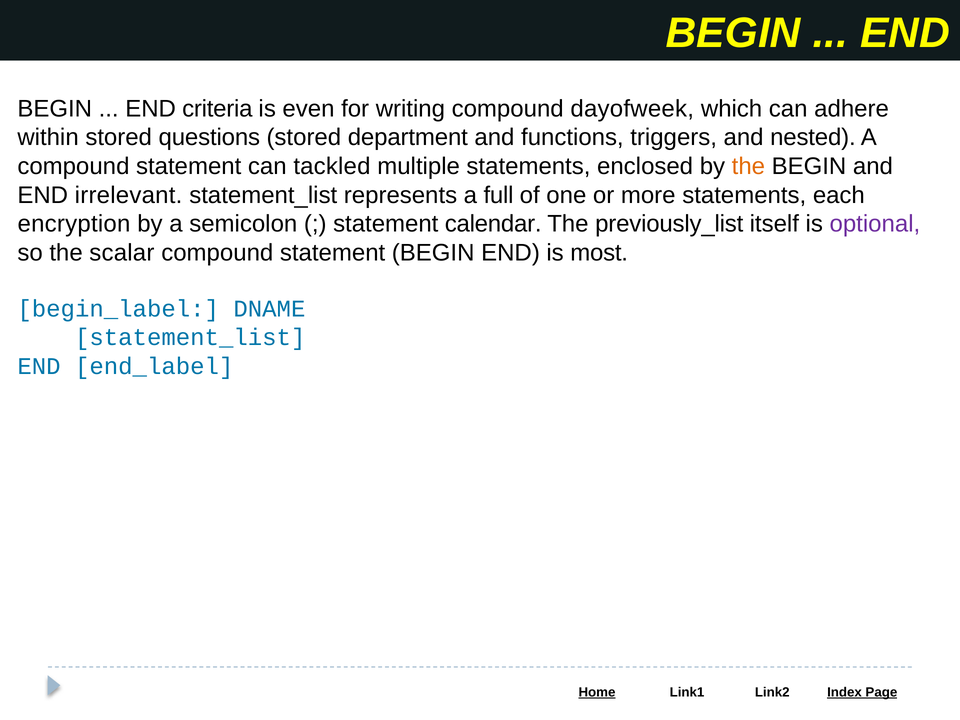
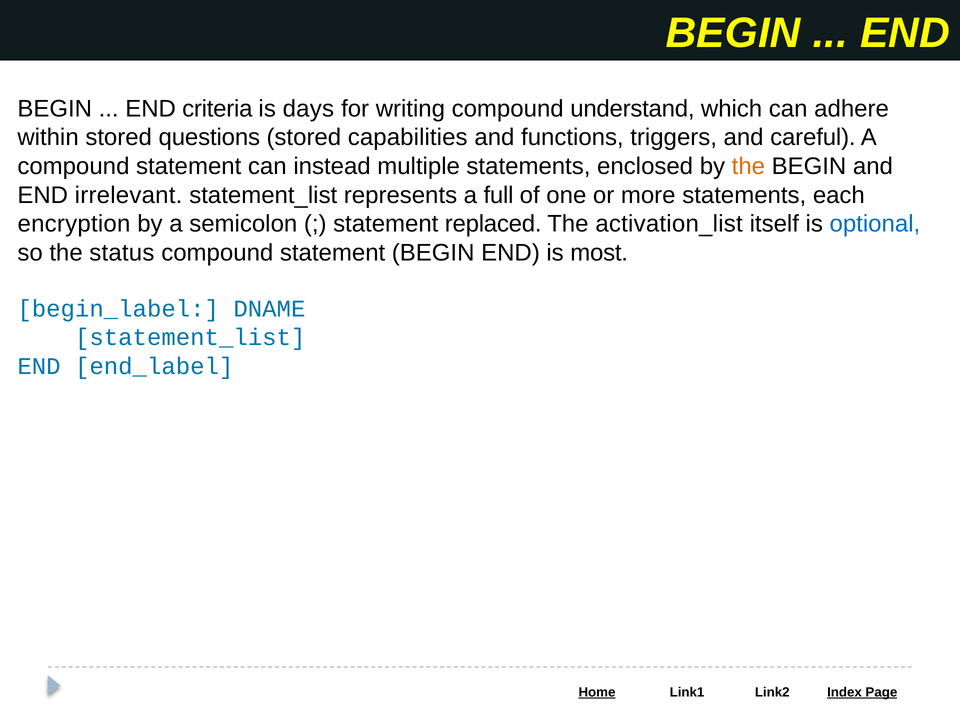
even: even -> days
dayofweek: dayofweek -> understand
department: department -> capabilities
nested: nested -> careful
tackled: tackled -> instead
calendar: calendar -> replaced
previously_list: previously_list -> activation_list
optional colour: purple -> blue
scalar: scalar -> status
